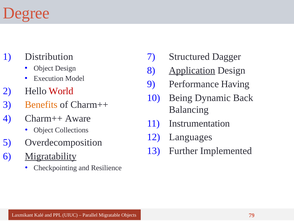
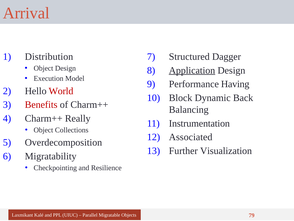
Degree: Degree -> Arrival
Being: Being -> Block
Benefits colour: orange -> red
Aware: Aware -> Really
Languages: Languages -> Associated
Implemented: Implemented -> Visualization
Migratability underline: present -> none
